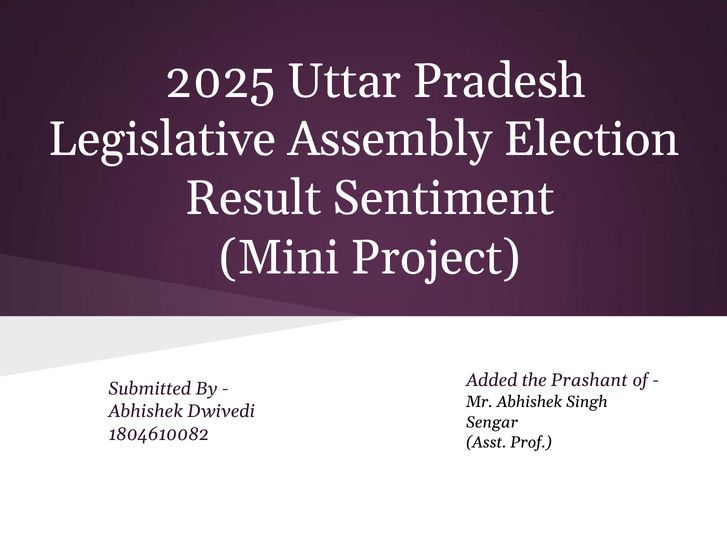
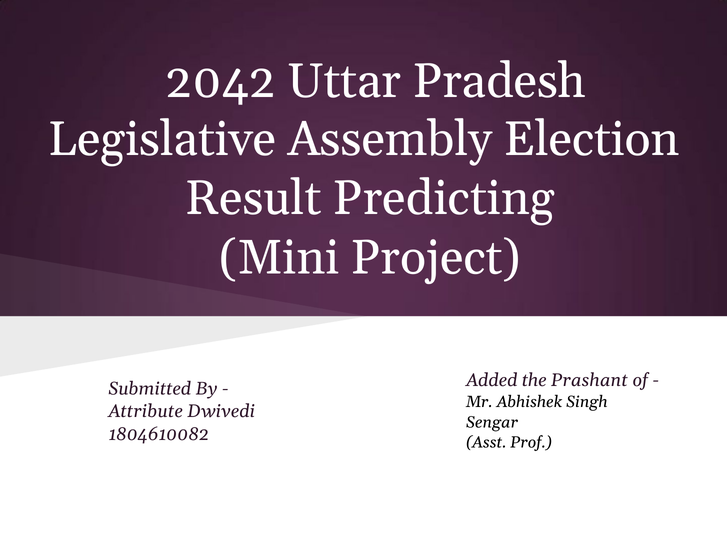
2025: 2025 -> 2042
Sentiment: Sentiment -> Predicting
Abhishek at (146, 412): Abhishek -> Attribute
